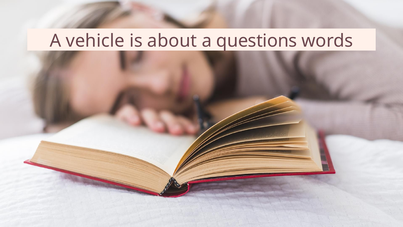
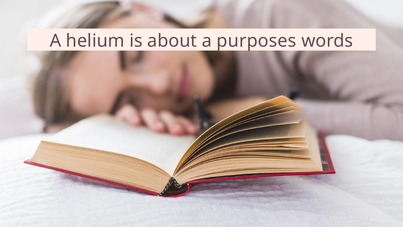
vehicle: vehicle -> helium
questions: questions -> purposes
